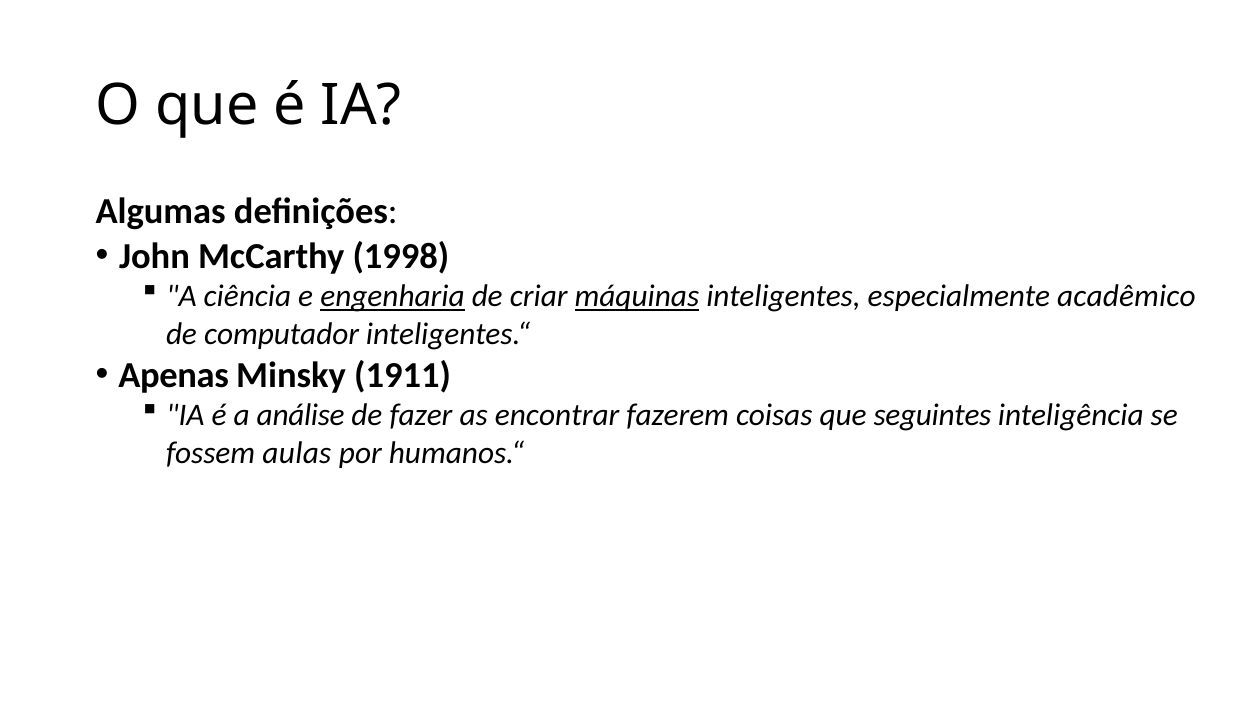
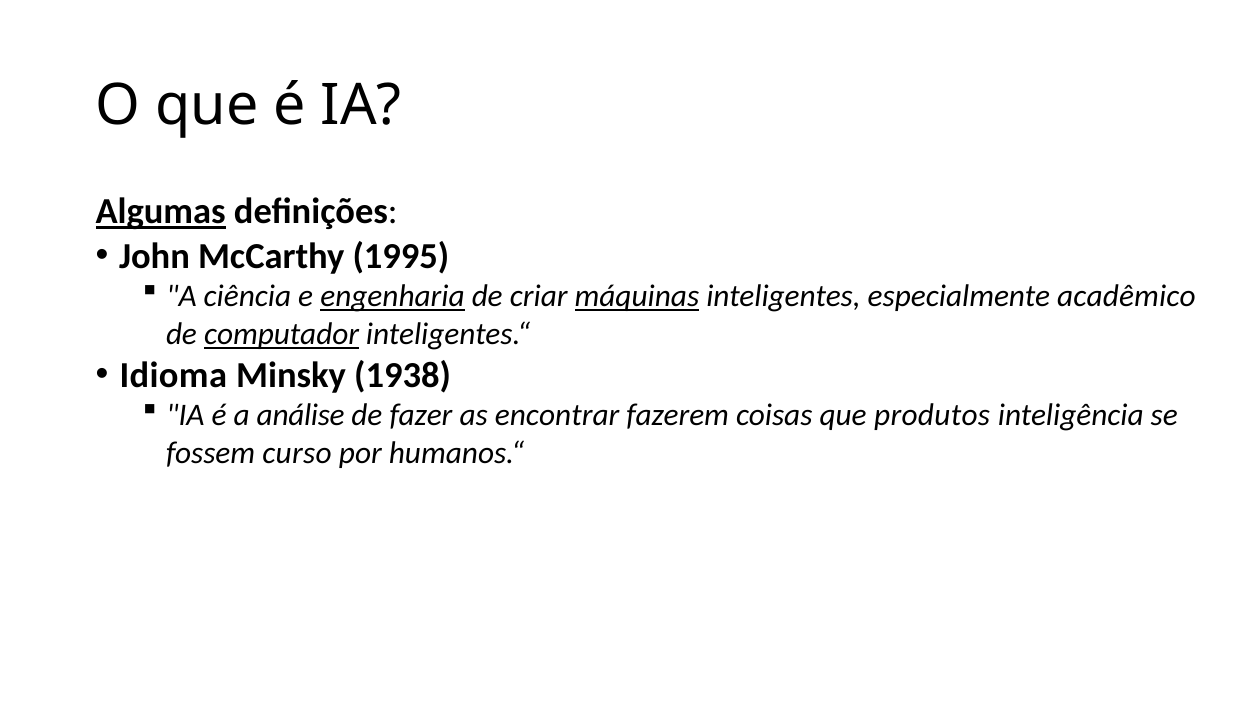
Algumas underline: none -> present
1998: 1998 -> 1995
computador underline: none -> present
Apenas: Apenas -> Idioma
1911: 1911 -> 1938
seguintes: seguintes -> produtos
aulas: aulas -> curso
